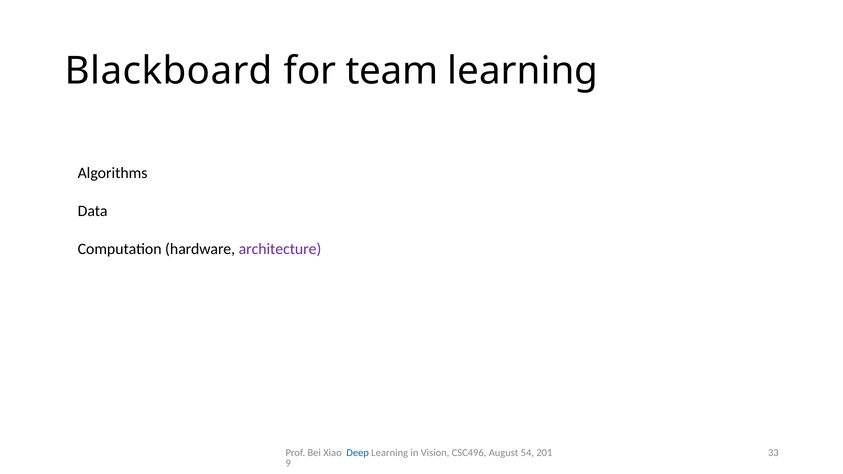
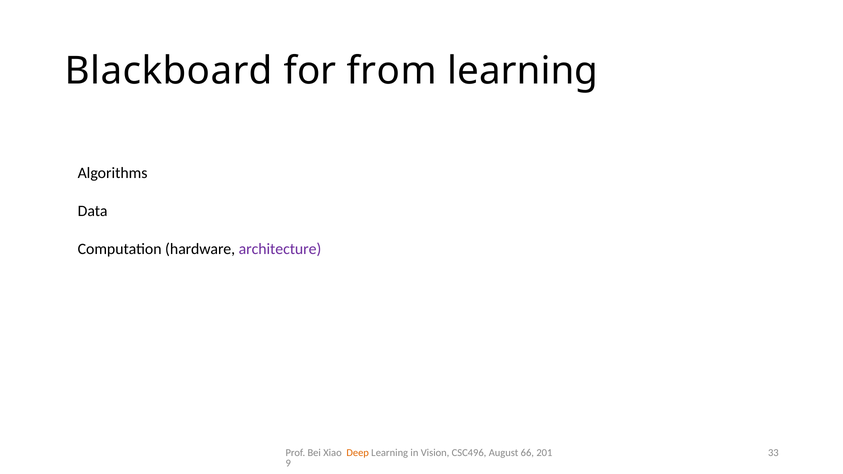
team: team -> from
Deep colour: blue -> orange
54: 54 -> 66
